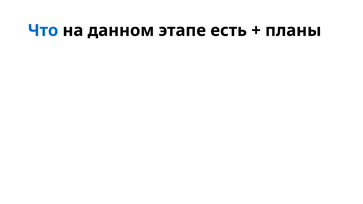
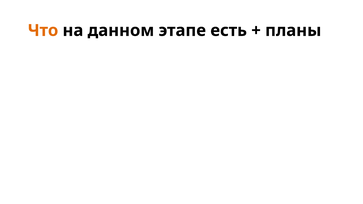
Что colour: blue -> orange
